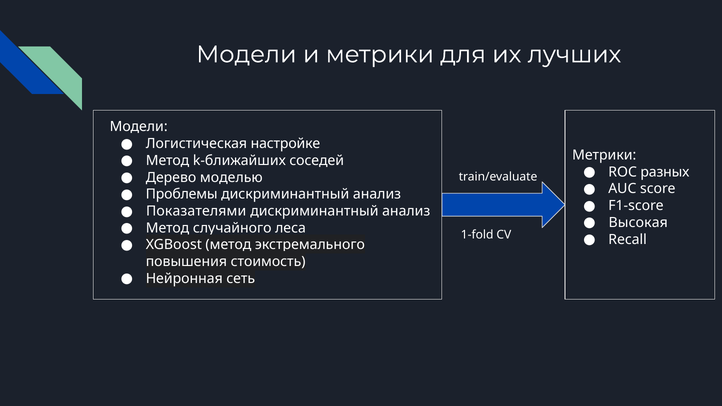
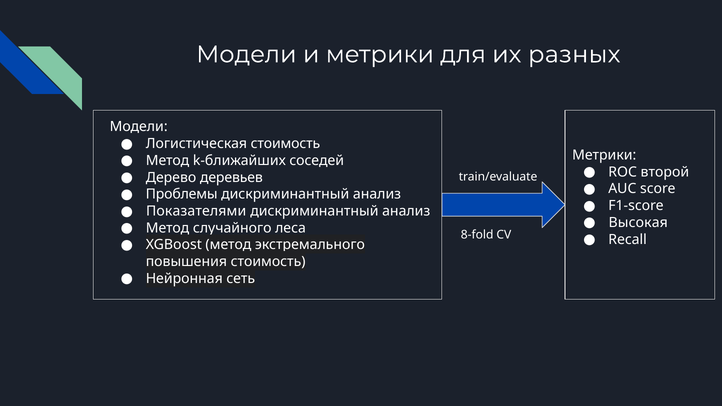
лучших: лучших -> разных
Логистическая настройке: настройке -> стоимость
разных: разных -> второй
моделью: моделью -> деревьев
1-fold: 1-fold -> 8-fold
